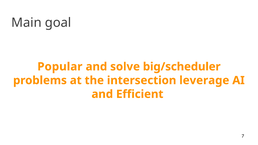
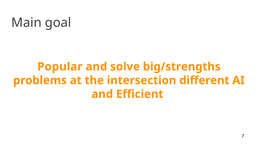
big/scheduler: big/scheduler -> big/strengths
leverage: leverage -> different
